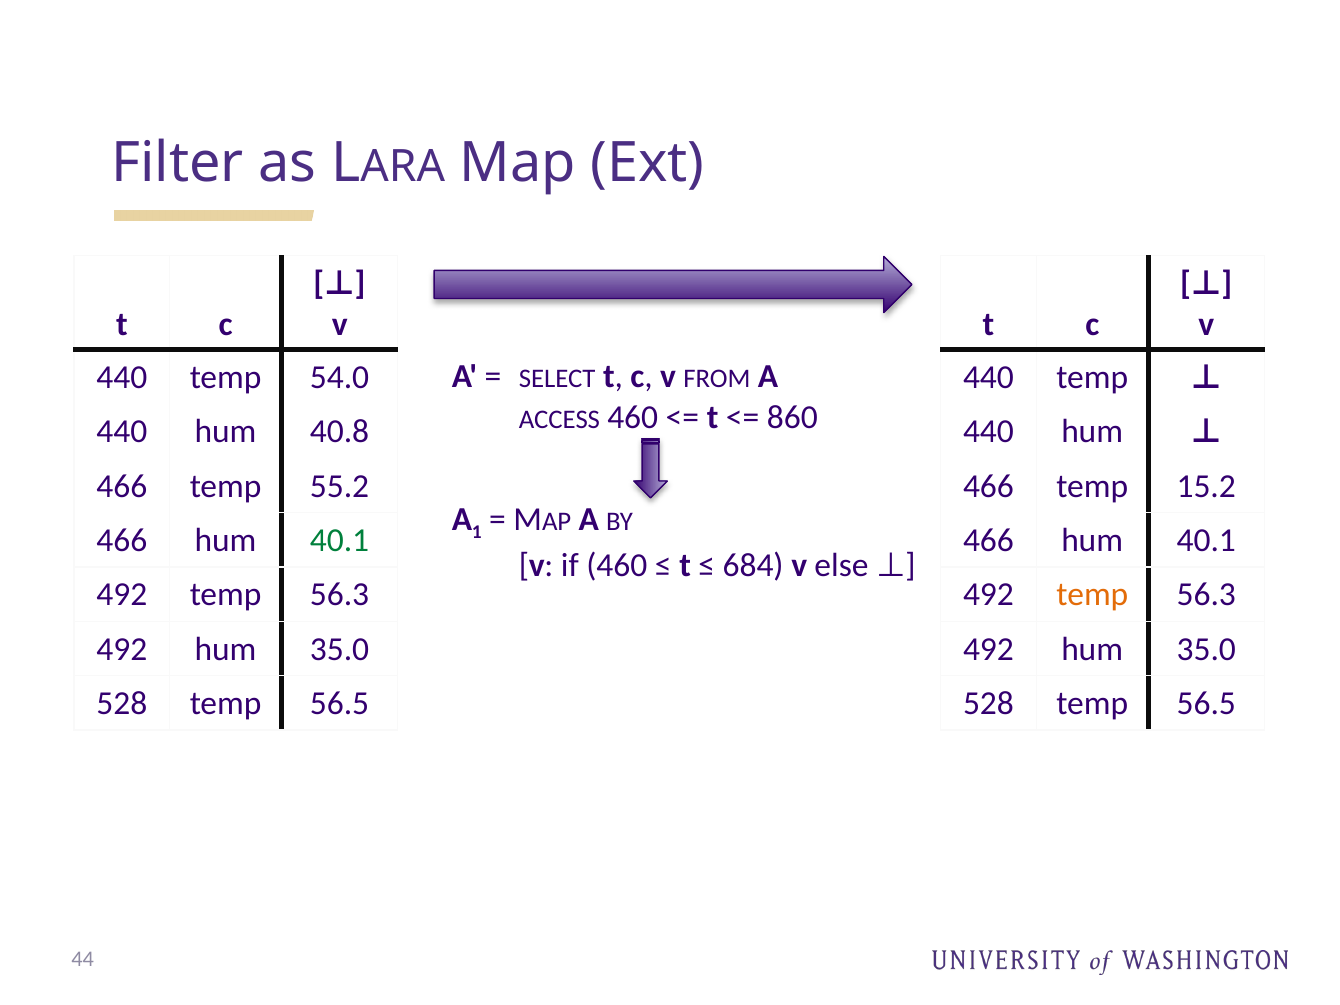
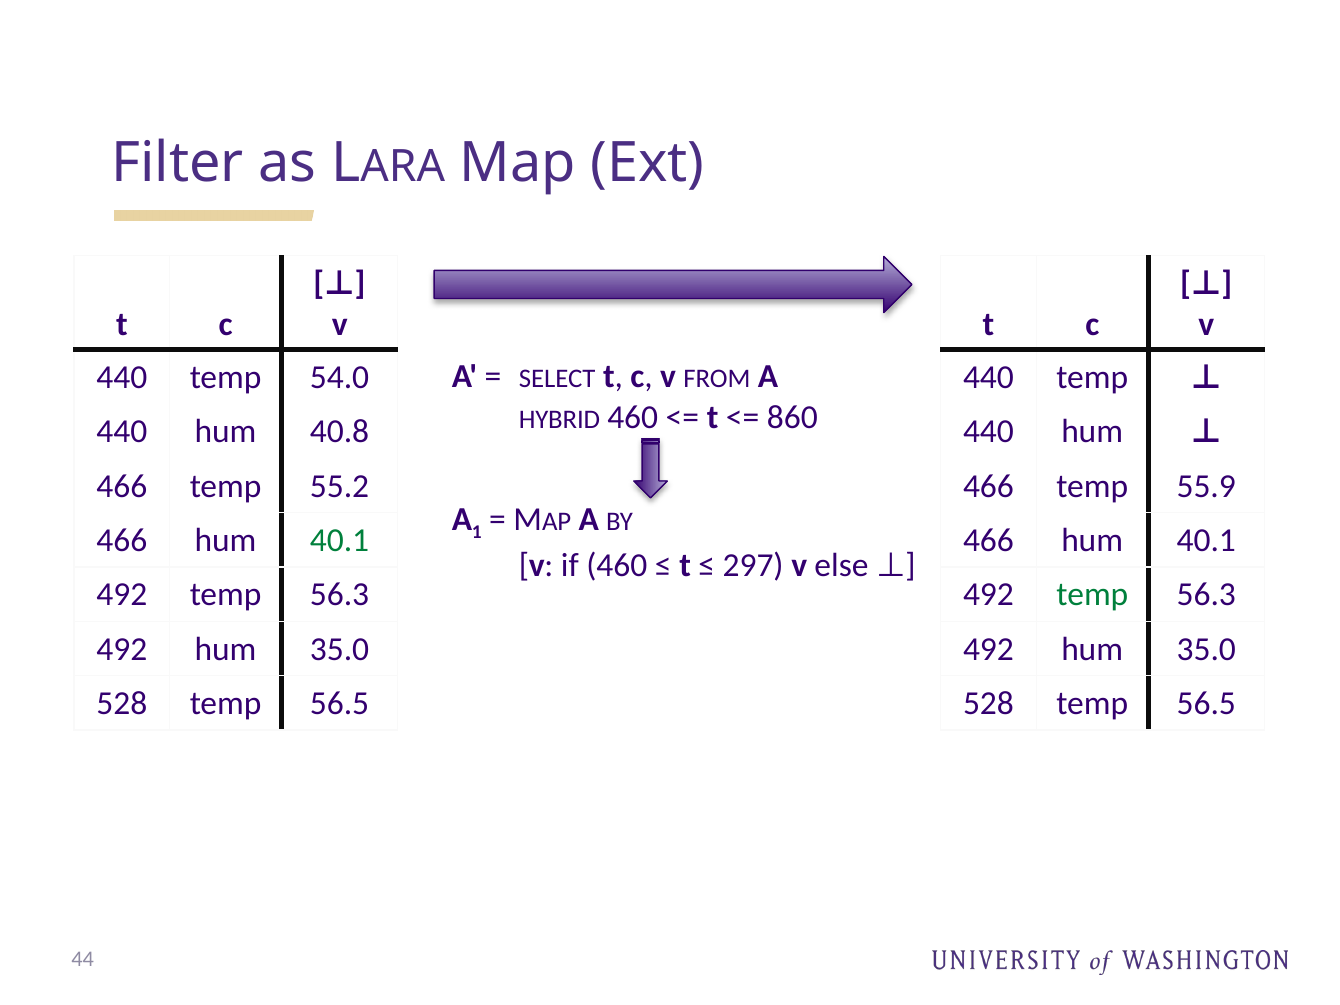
ACCESS: ACCESS -> HYBRID
15.2: 15.2 -> 55.9
684: 684 -> 297
temp at (1092, 595) colour: orange -> green
